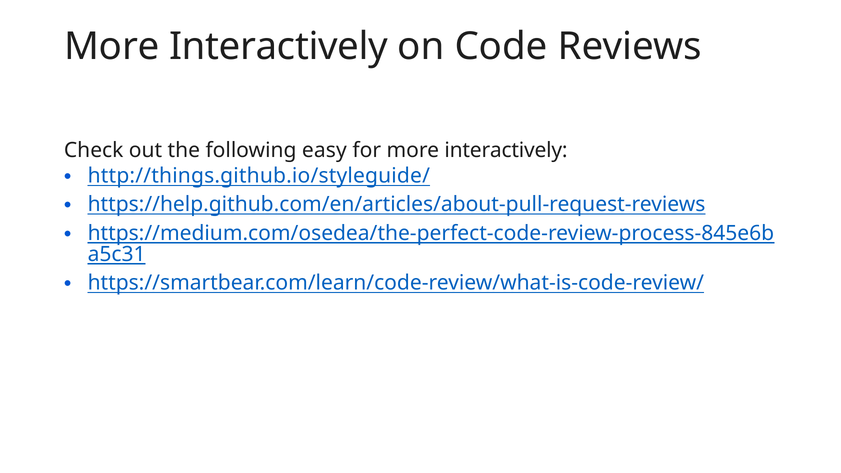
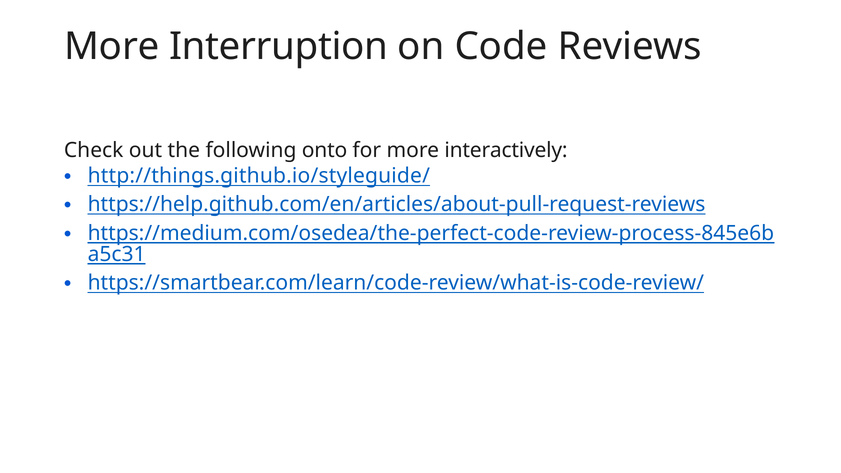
Interactively at (279, 47): Interactively -> Interruption
easy: easy -> onto
